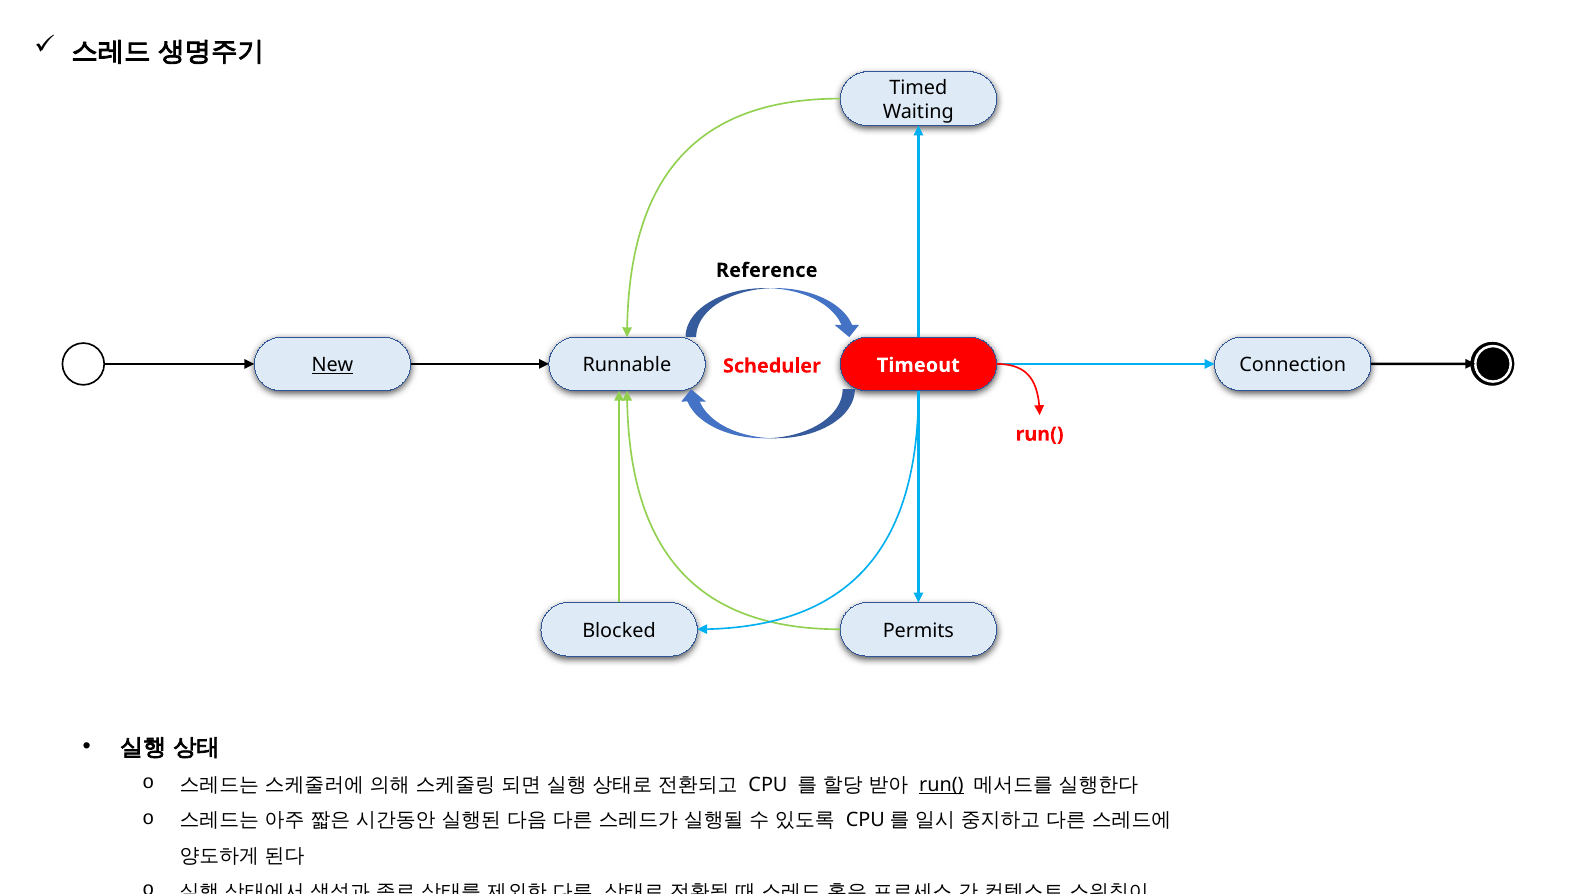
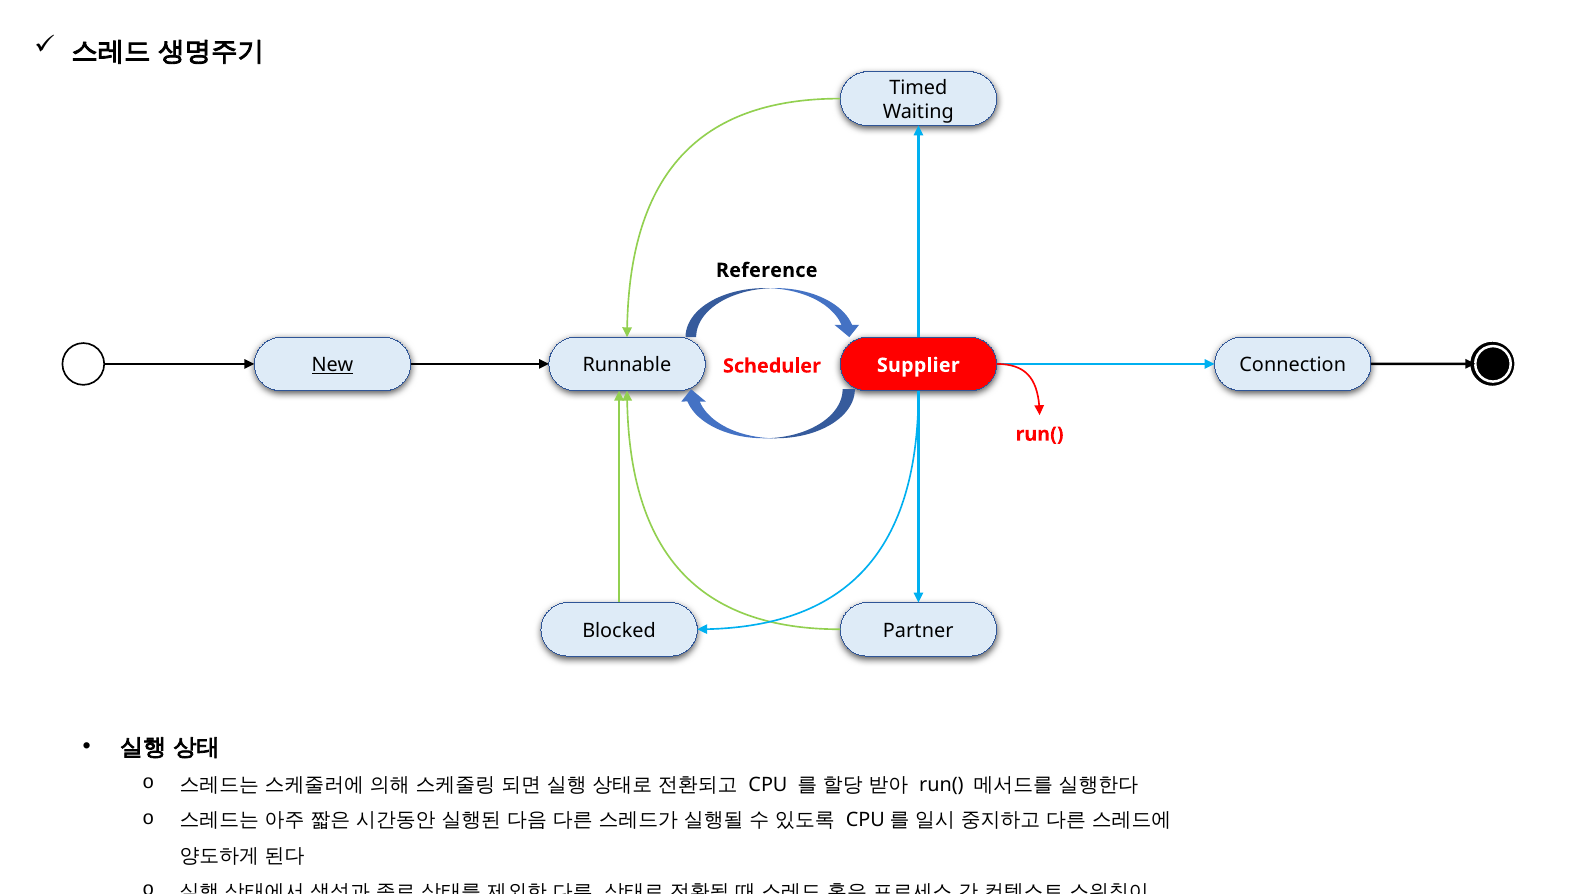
Timeout: Timeout -> Supplier
Permits: Permits -> Partner
run( at (941, 785) underline: present -> none
